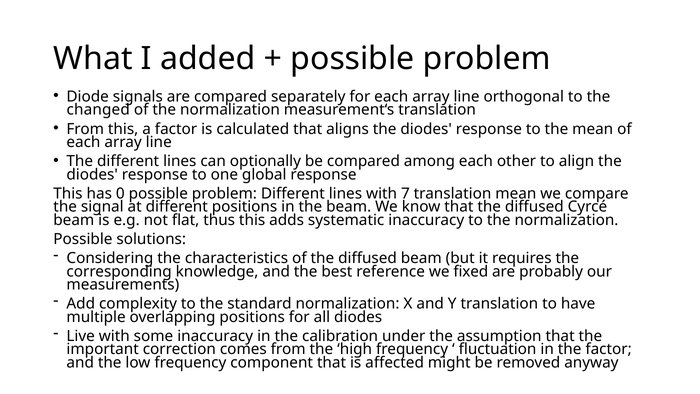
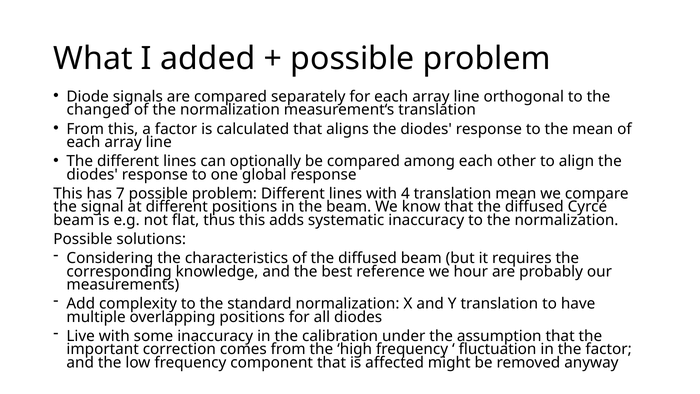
0: 0 -> 7
7: 7 -> 4
fixed: fixed -> hour
